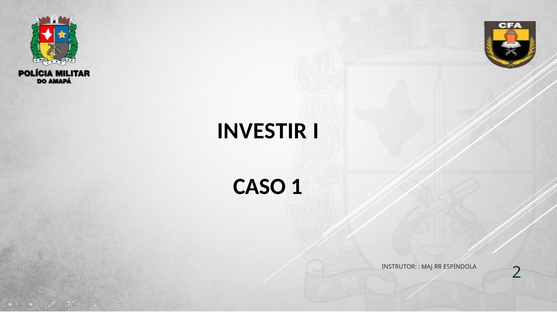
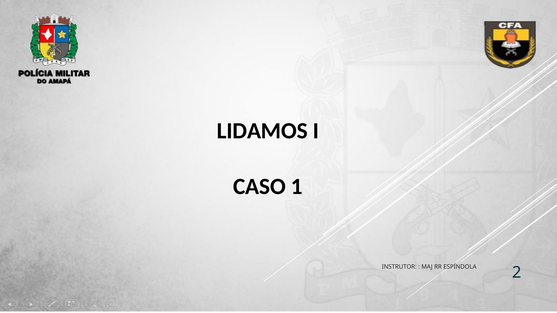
INVESTIR: INVESTIR -> LIDAMOS
